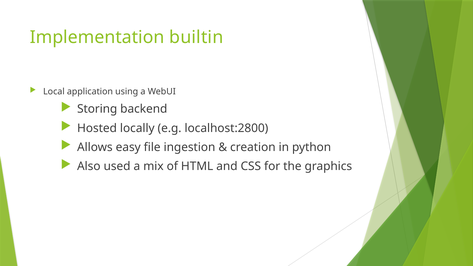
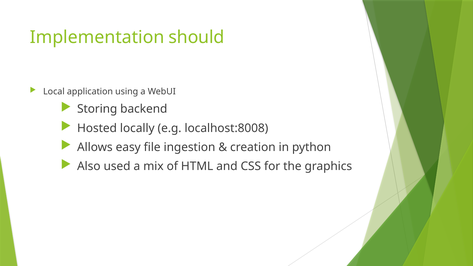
builtin: builtin -> should
localhost:2800: localhost:2800 -> localhost:8008
